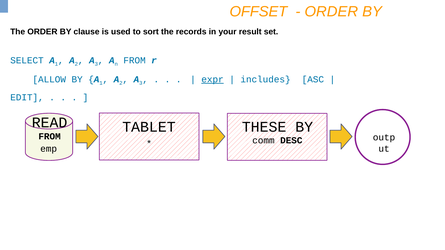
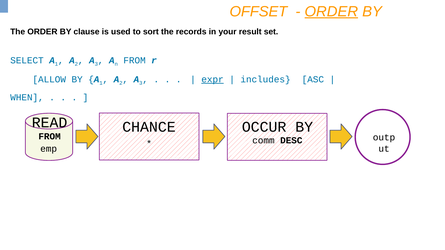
ORDER at (331, 12) underline: none -> present
EDIT: EDIT -> WHEN
THESE: THESE -> OCCUR
TABLET: TABLET -> CHANCE
